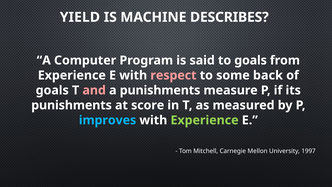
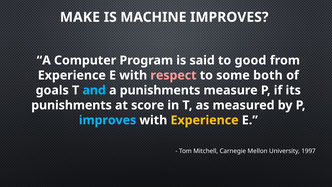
YIELD: YIELD -> MAKE
MACHINE DESCRIBES: DESCRIBES -> IMPROVES
to goals: goals -> good
back: back -> both
and colour: pink -> light blue
Experience at (205, 120) colour: light green -> yellow
